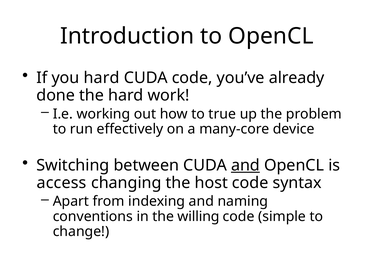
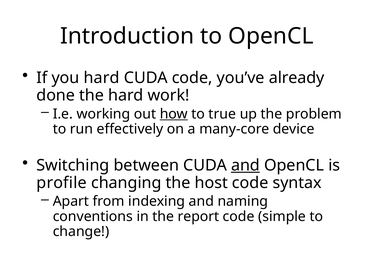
how underline: none -> present
access: access -> profile
willing: willing -> report
